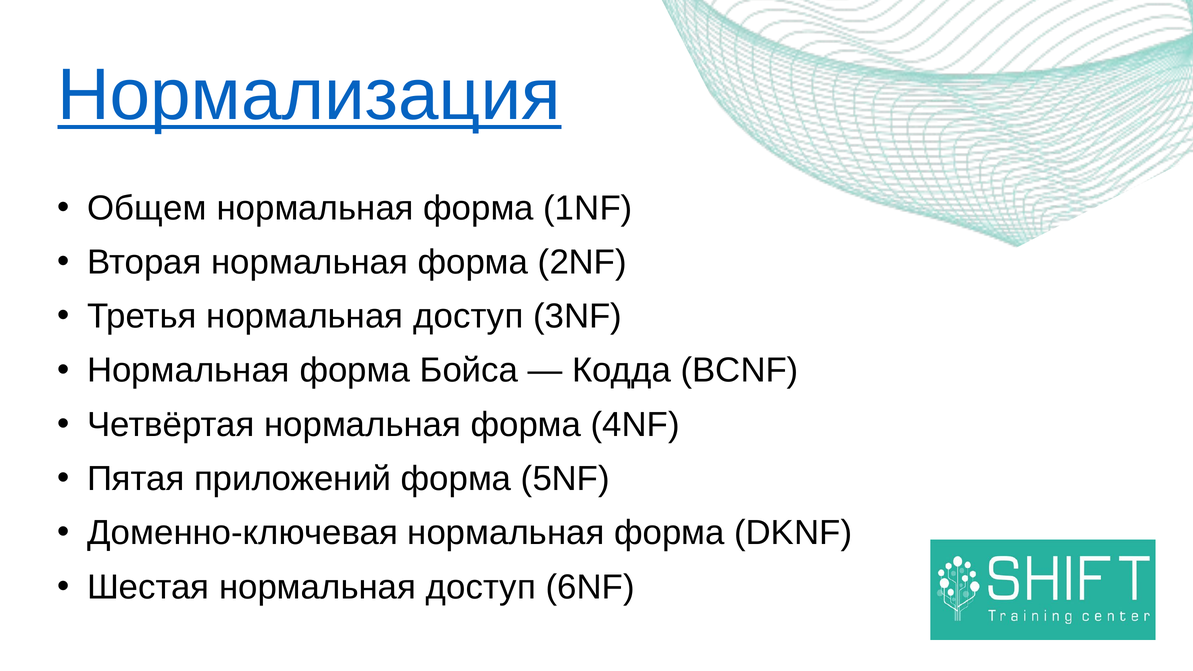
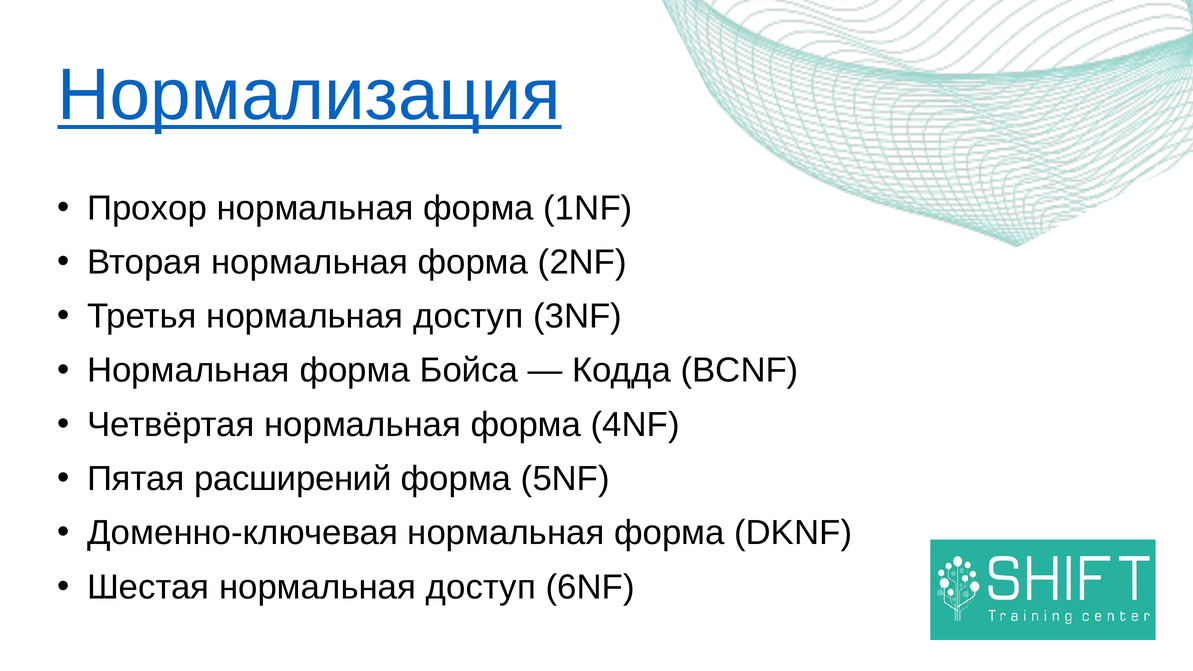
Общем: Общем -> Прохор
приложений: приложений -> расширений
